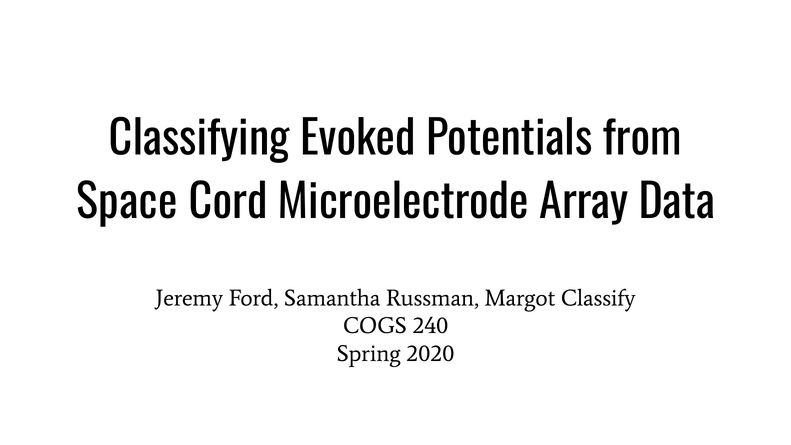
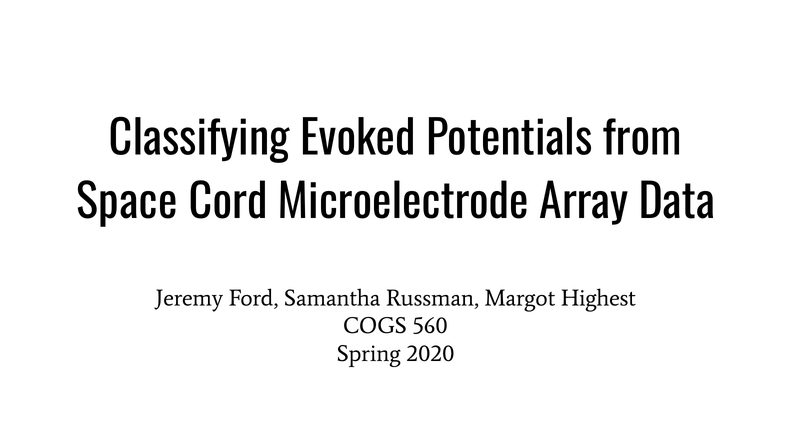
Classify: Classify -> Highest
240: 240 -> 560
